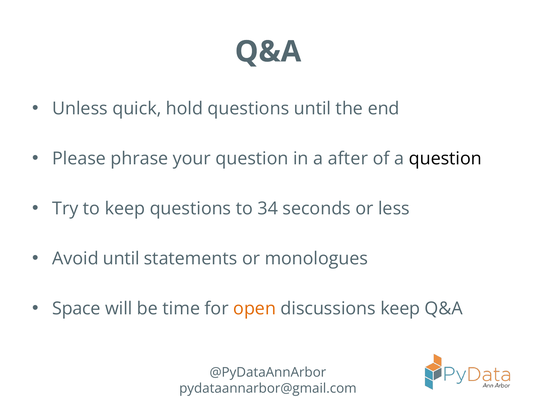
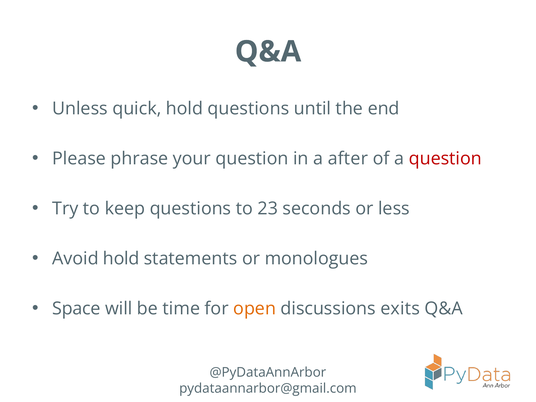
question at (445, 158) colour: black -> red
34: 34 -> 23
Avoid until: until -> hold
discussions keep: keep -> exits
